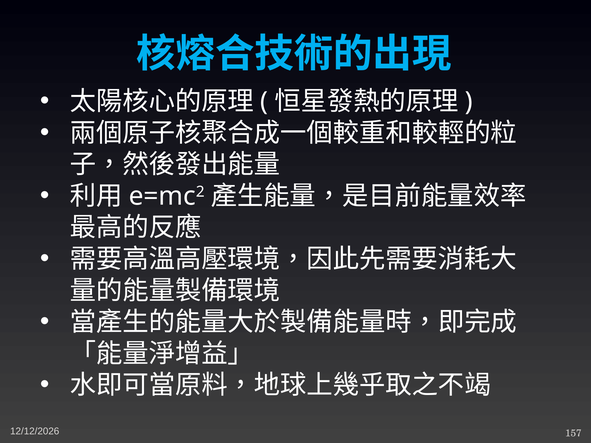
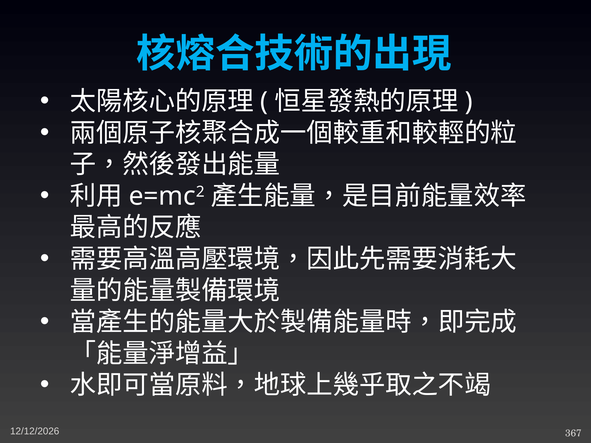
157: 157 -> 367
